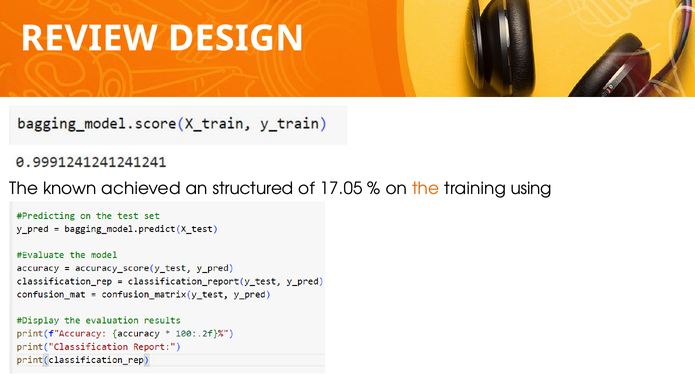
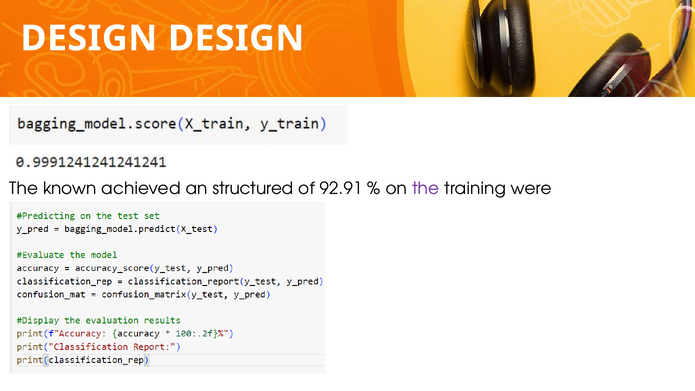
REVIEW at (89, 38): REVIEW -> DESIGN
17.05: 17.05 -> 92.91
the at (426, 189) colour: orange -> purple
using: using -> were
